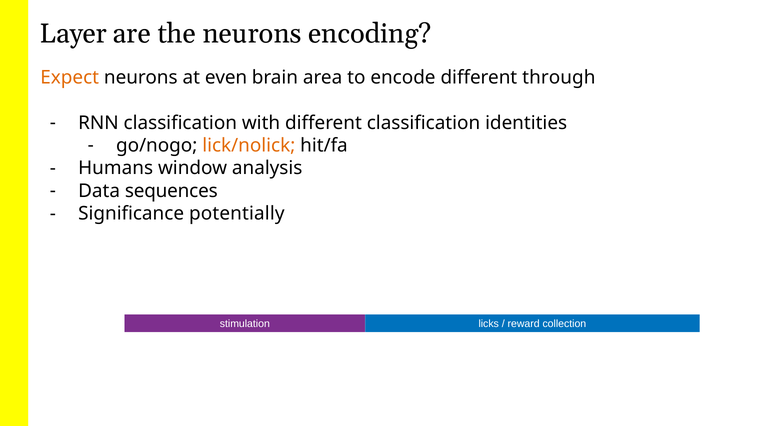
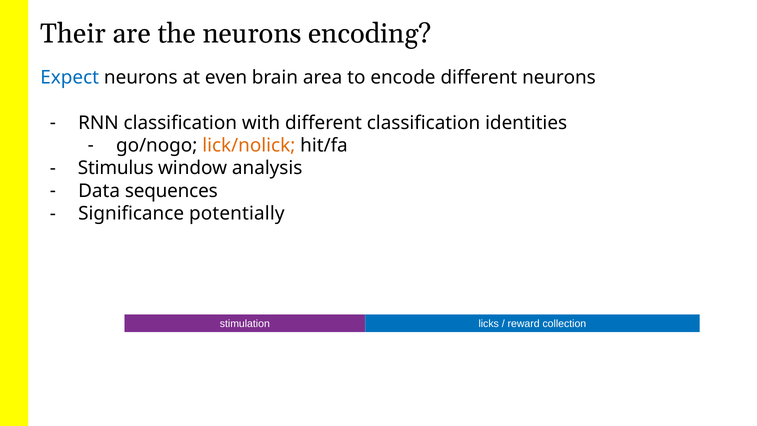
Layer: Layer -> Their
Expect colour: orange -> blue
different through: through -> neurons
Humans: Humans -> Stimulus
